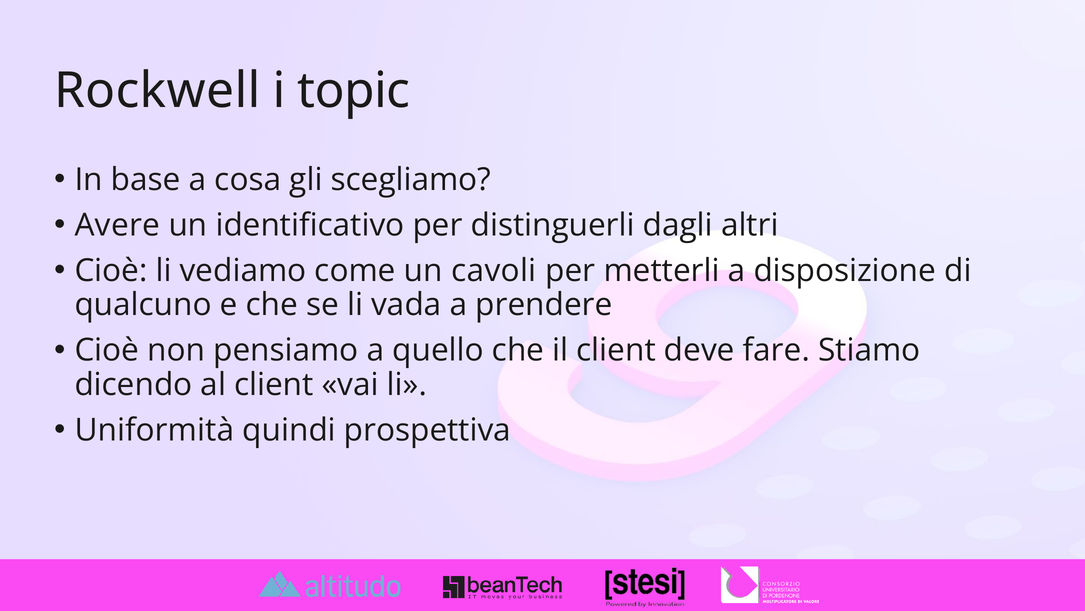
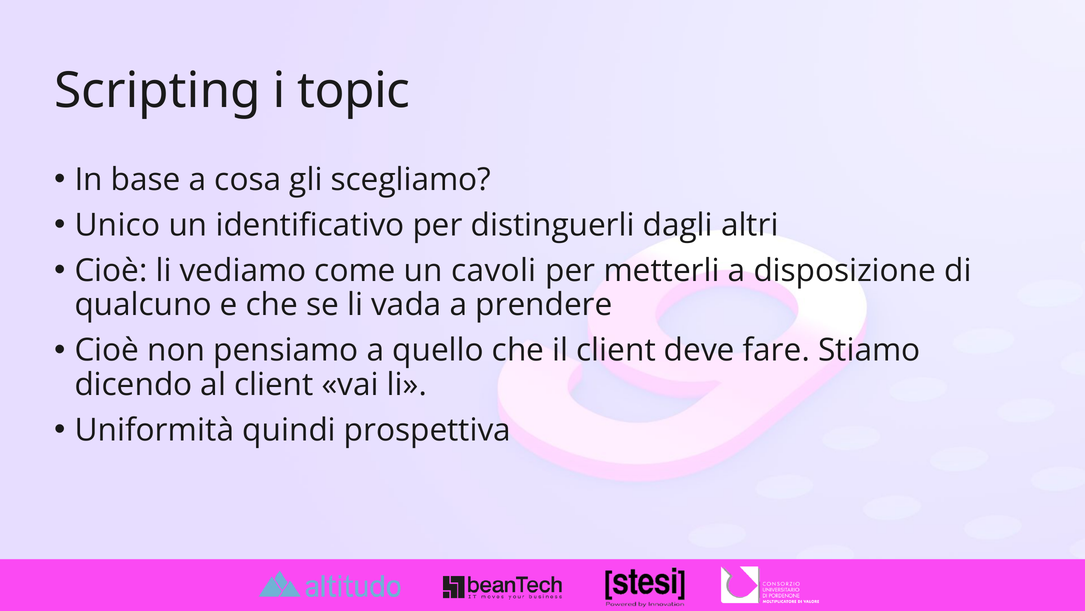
Rockwell: Rockwell -> Scripting
Avere: Avere -> Unico
